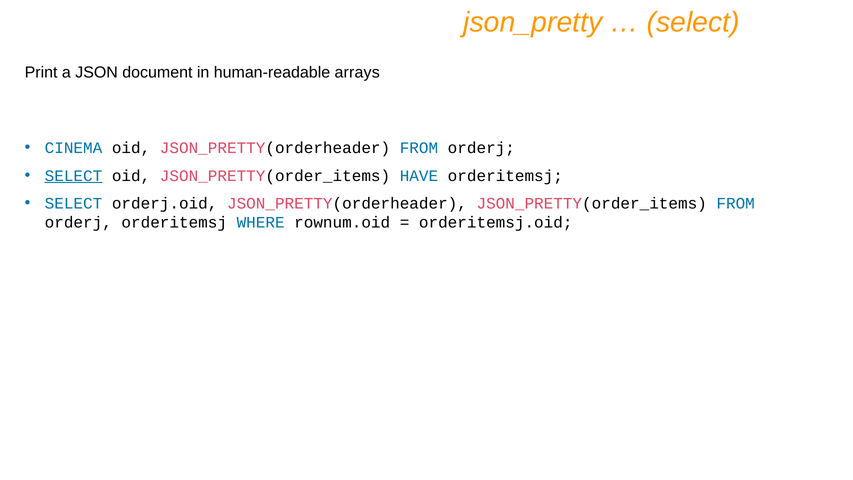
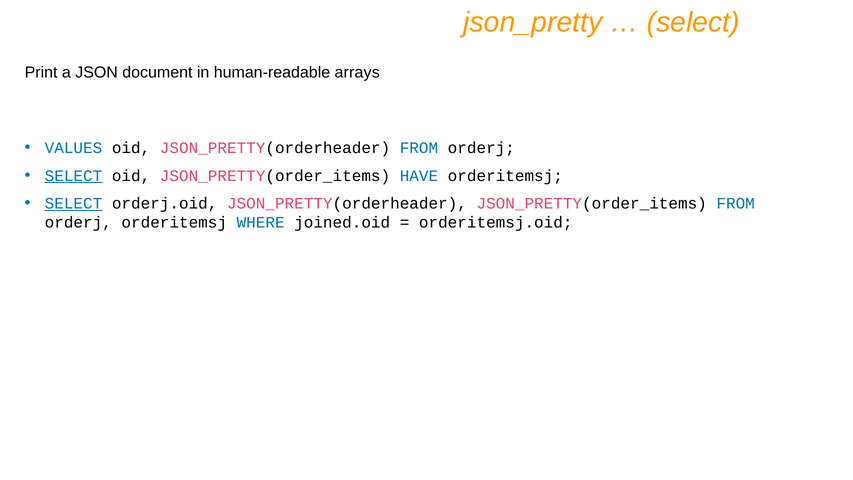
CINEMA: CINEMA -> VALUES
SELECT at (73, 203) underline: none -> present
rownum.oid: rownum.oid -> joined.oid
